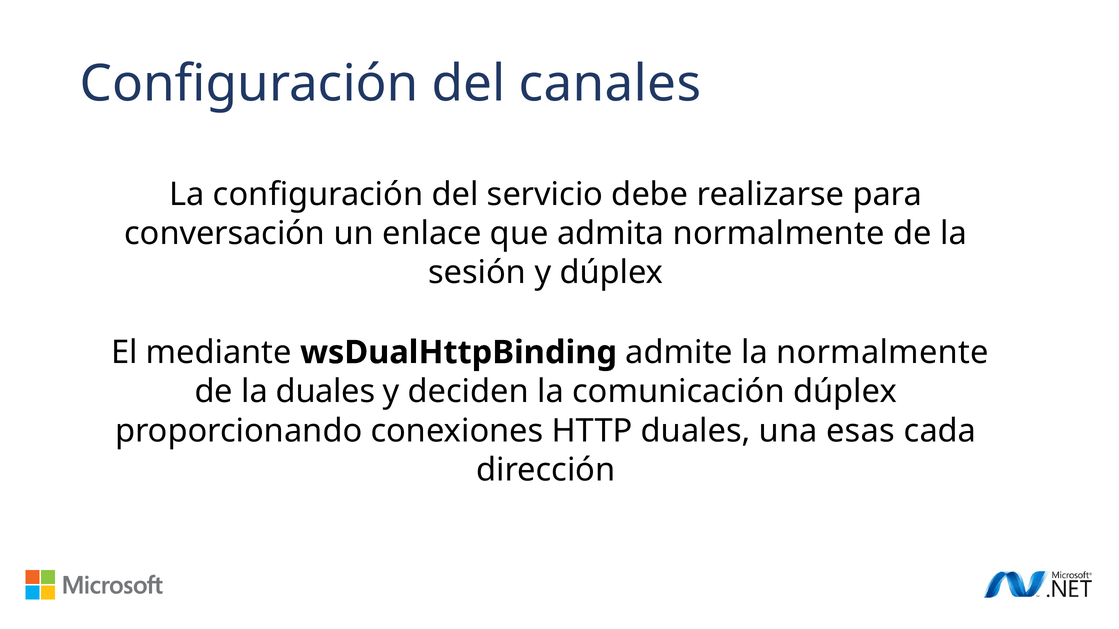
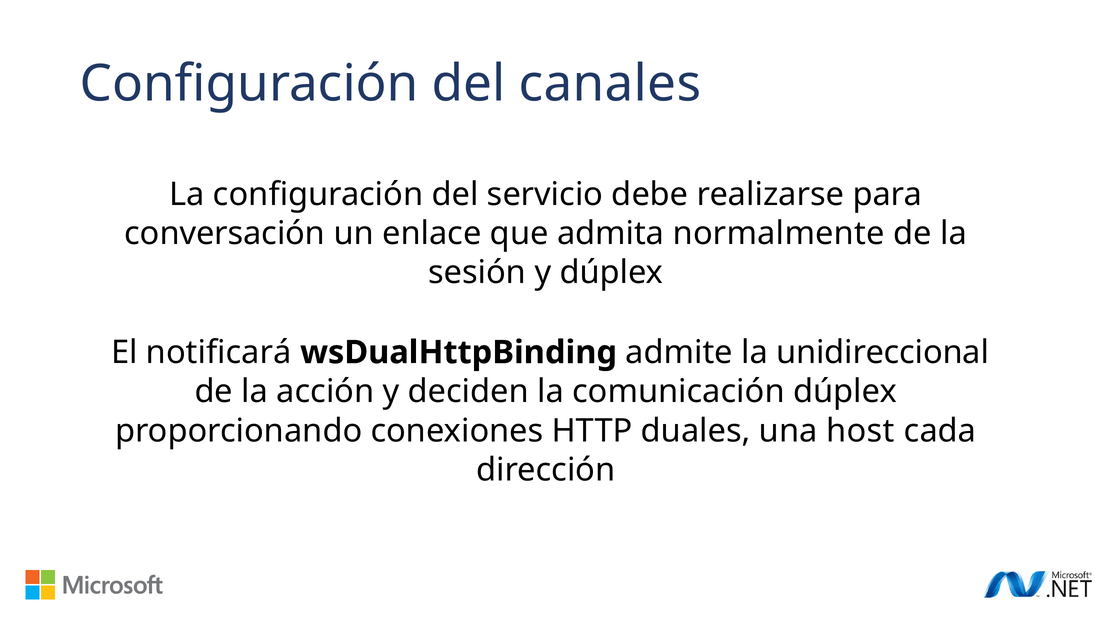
mediante: mediante -> notificará
la normalmente: normalmente -> unidireccional
la duales: duales -> acción
esas: esas -> host
